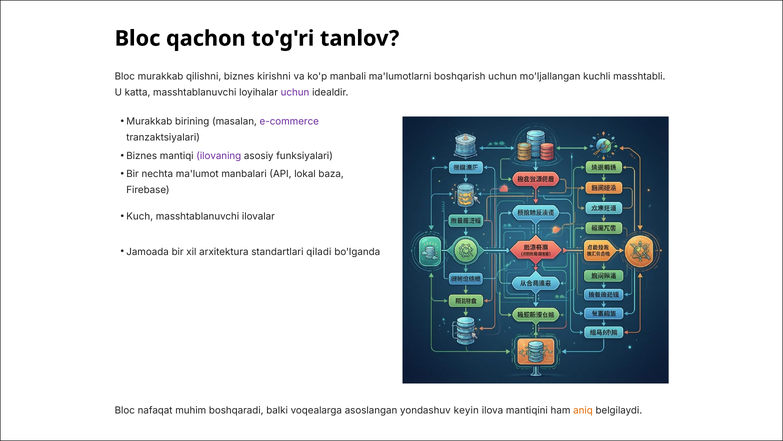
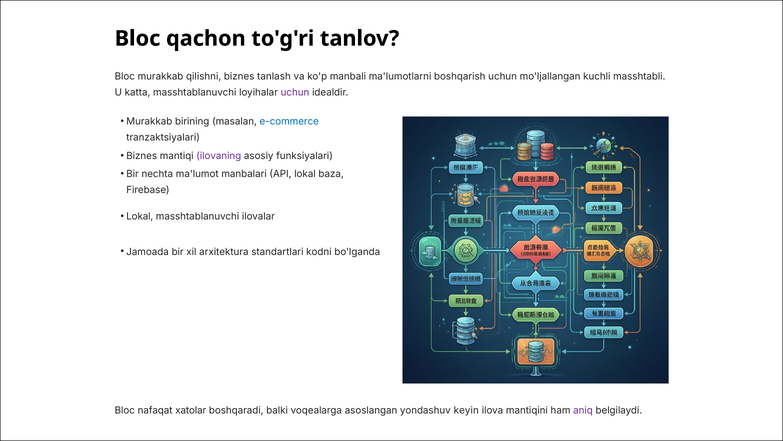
kirishni: kirishni -> tanlash
e-commerce colour: purple -> blue
Kuch at (140, 216): Kuch -> Lokal
qiladi: qiladi -> kodni
muhim: muhim -> xatolar
aniq colour: orange -> purple
